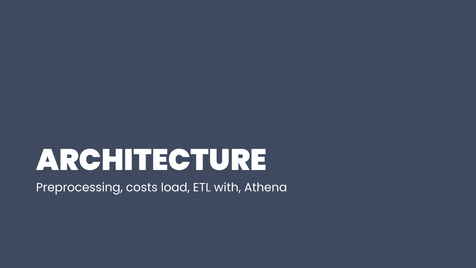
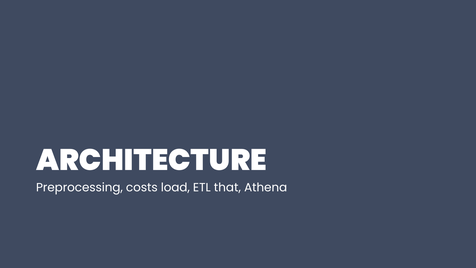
with: with -> that
